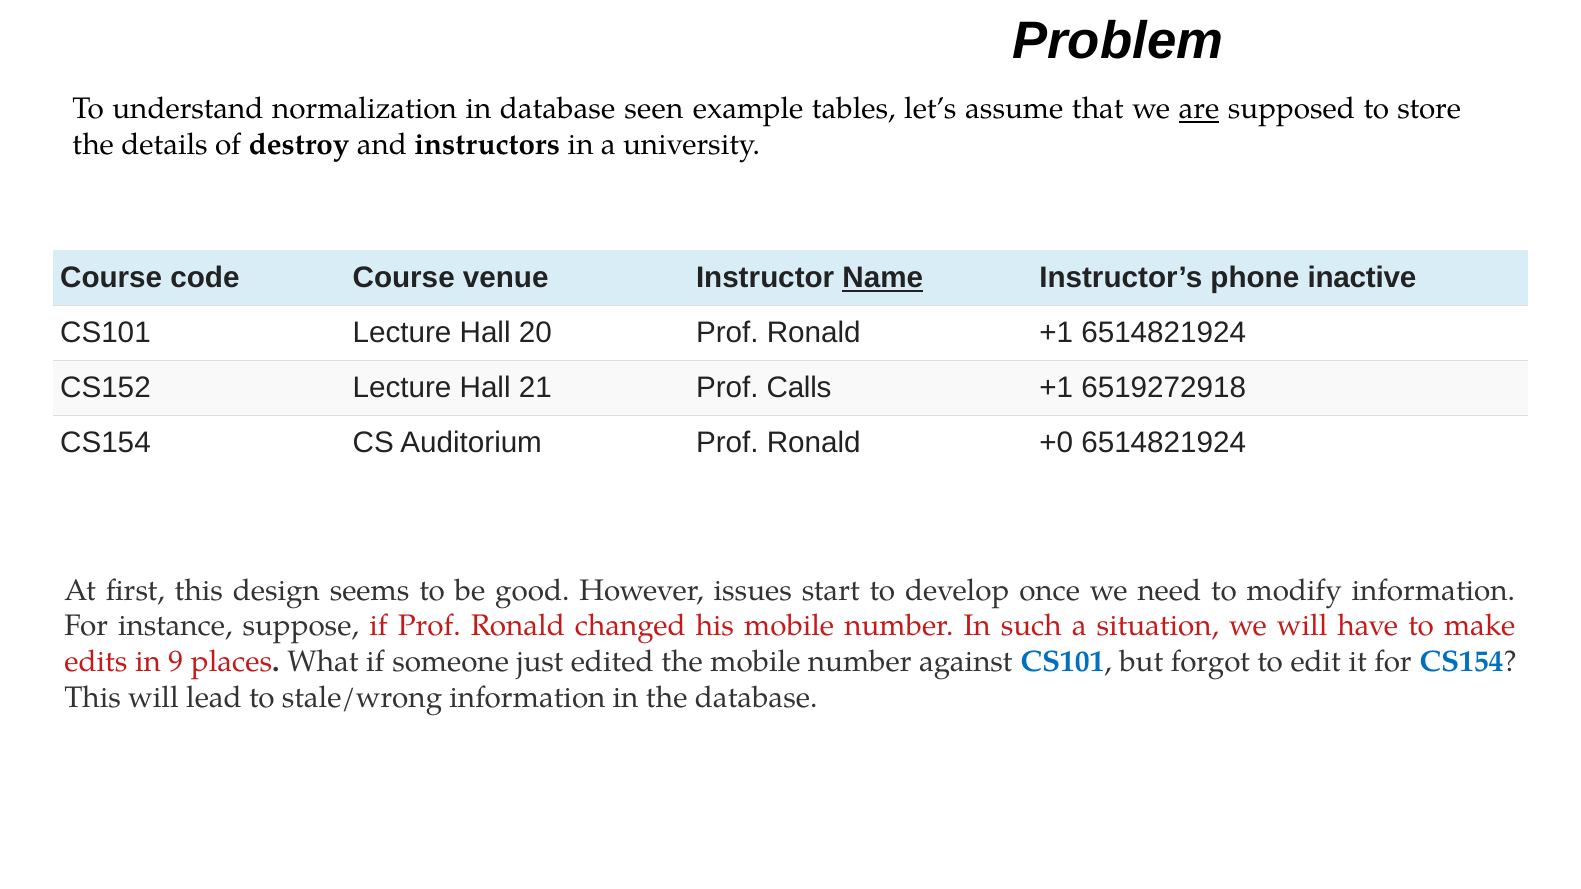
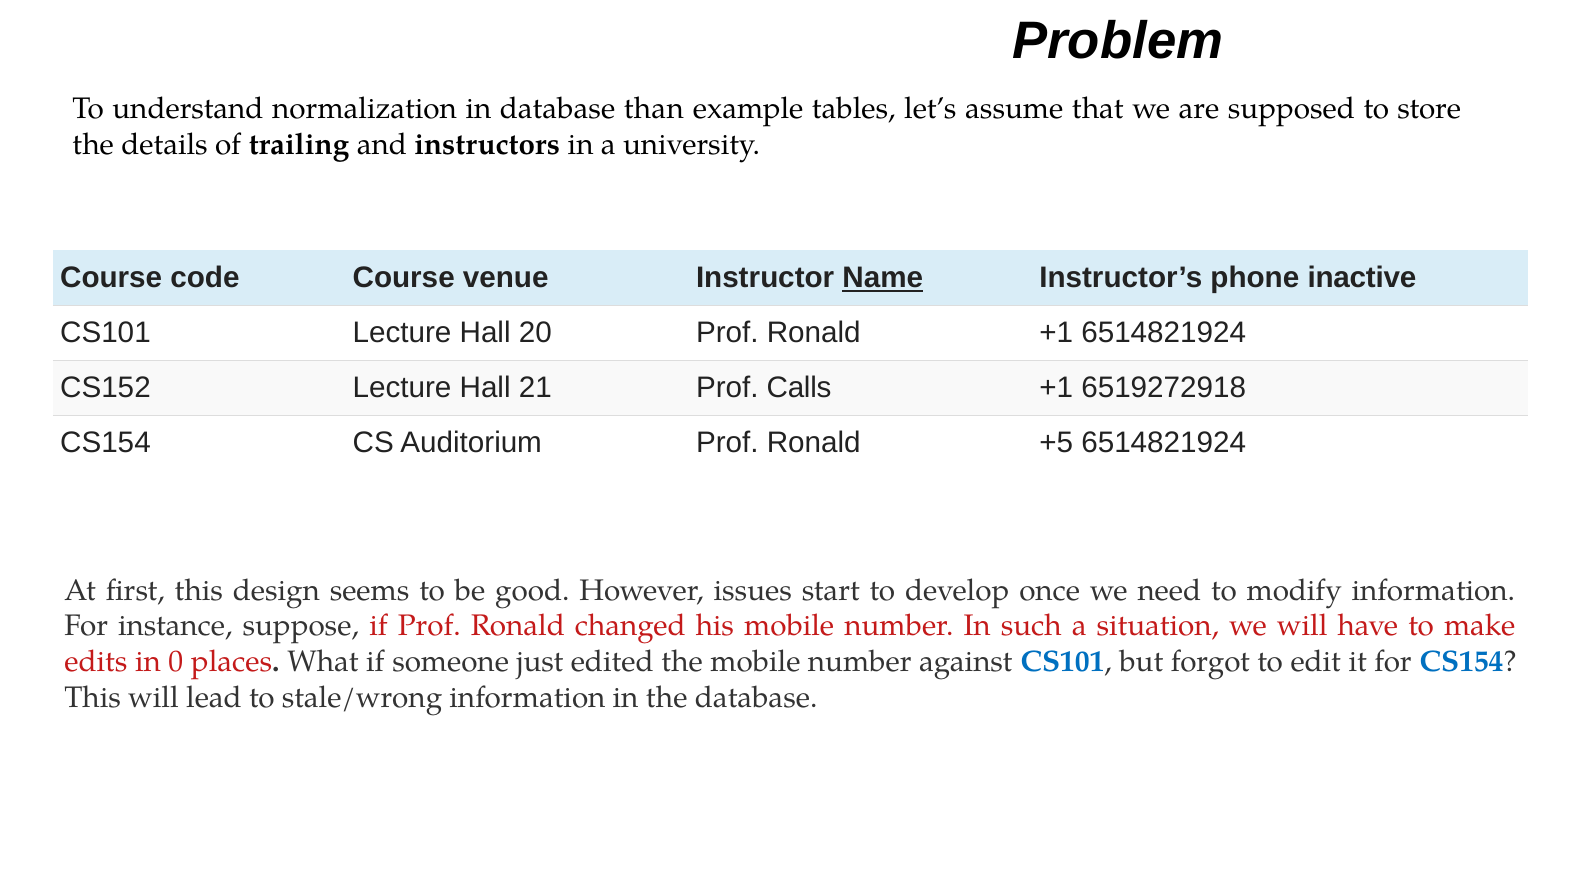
seen: seen -> than
are underline: present -> none
destroy: destroy -> trailing
+0: +0 -> +5
9: 9 -> 0
